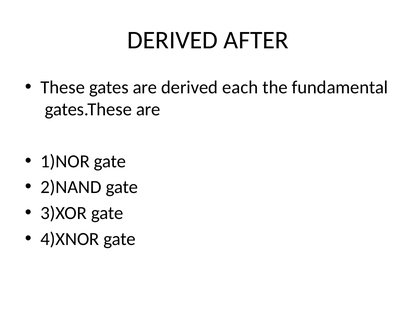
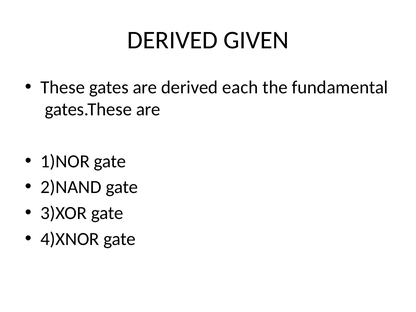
AFTER: AFTER -> GIVEN
